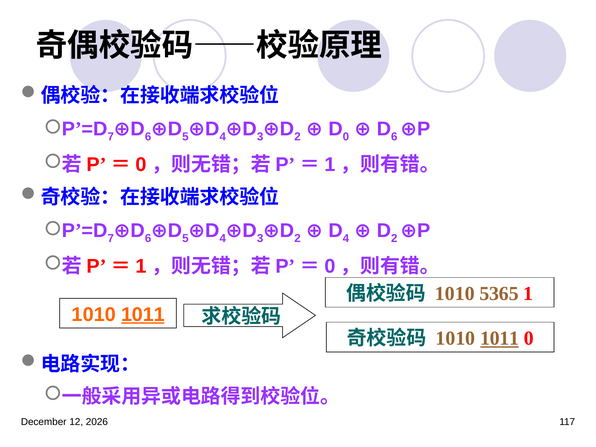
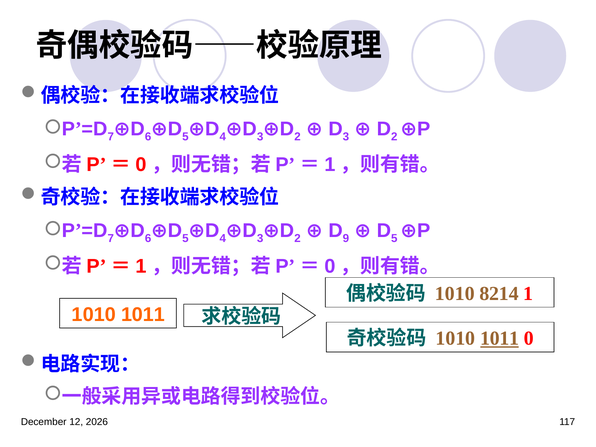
0 at (346, 137): 0 -> 3
6 at (394, 137): 6 -> 2
4 at (346, 238): 4 -> 9
2 at (394, 238): 2 -> 5
5365: 5365 -> 8214
1011 at (143, 315) underline: present -> none
